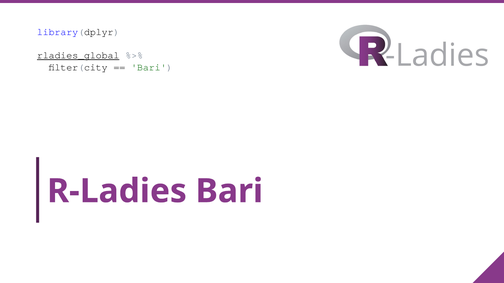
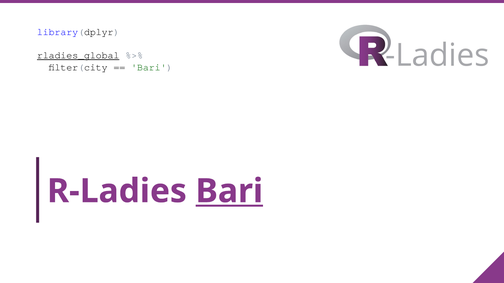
Bari at (229, 191) underline: none -> present
